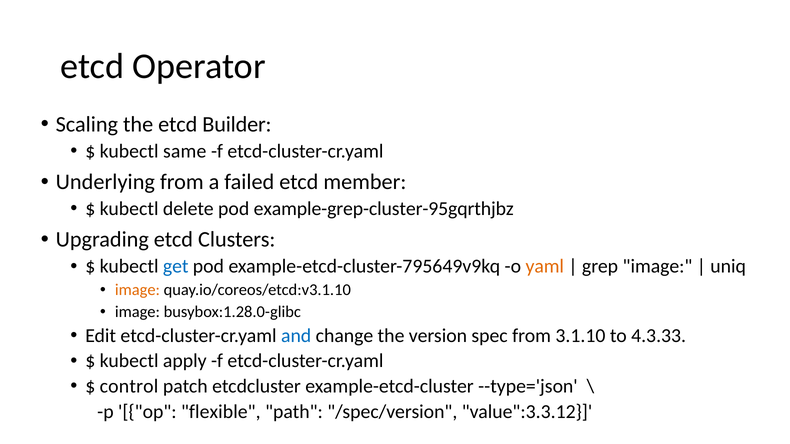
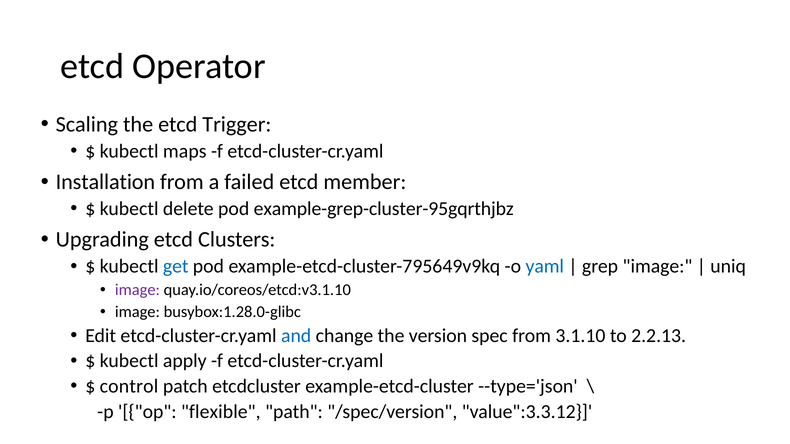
Builder: Builder -> Trigger
same: same -> maps
Underlying: Underlying -> Installation
yaml colour: orange -> blue
image at (137, 290) colour: orange -> purple
4.3.33: 4.3.33 -> 2.2.13
